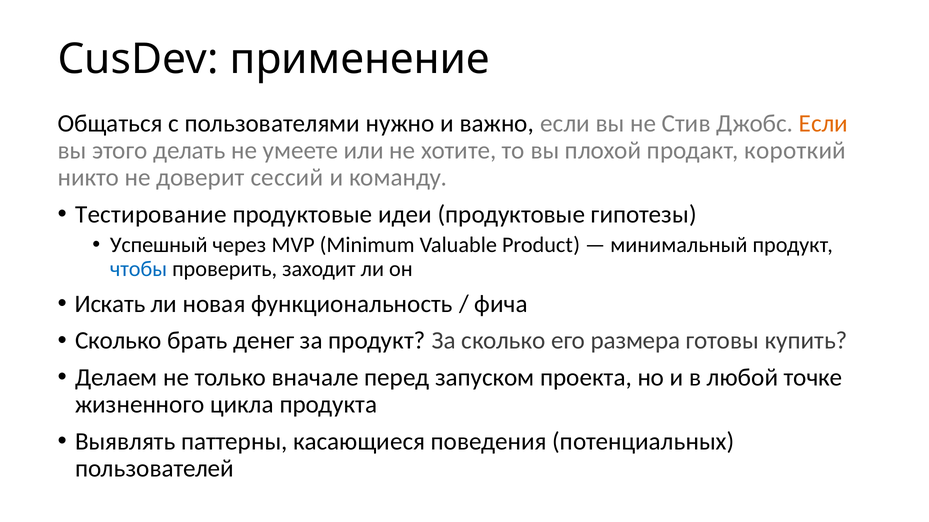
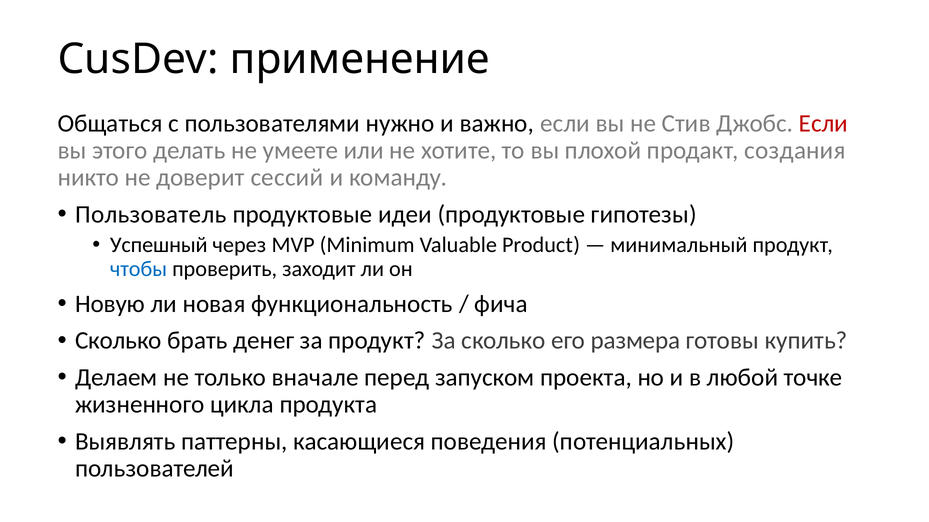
Если at (823, 123) colour: orange -> red
короткий: короткий -> создания
Тестирование: Тестирование -> Пользователь
Искать: Искать -> Новую
